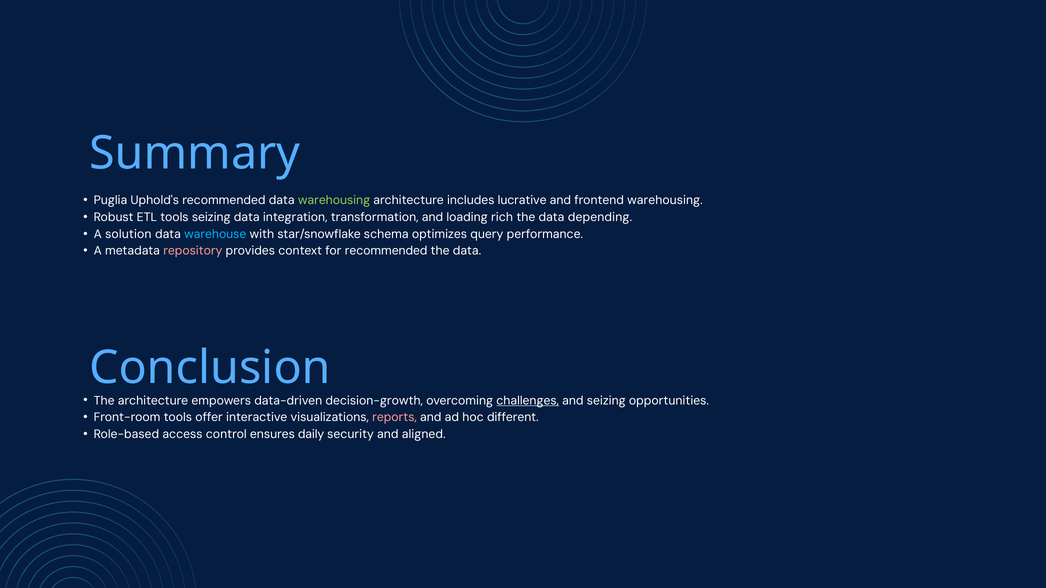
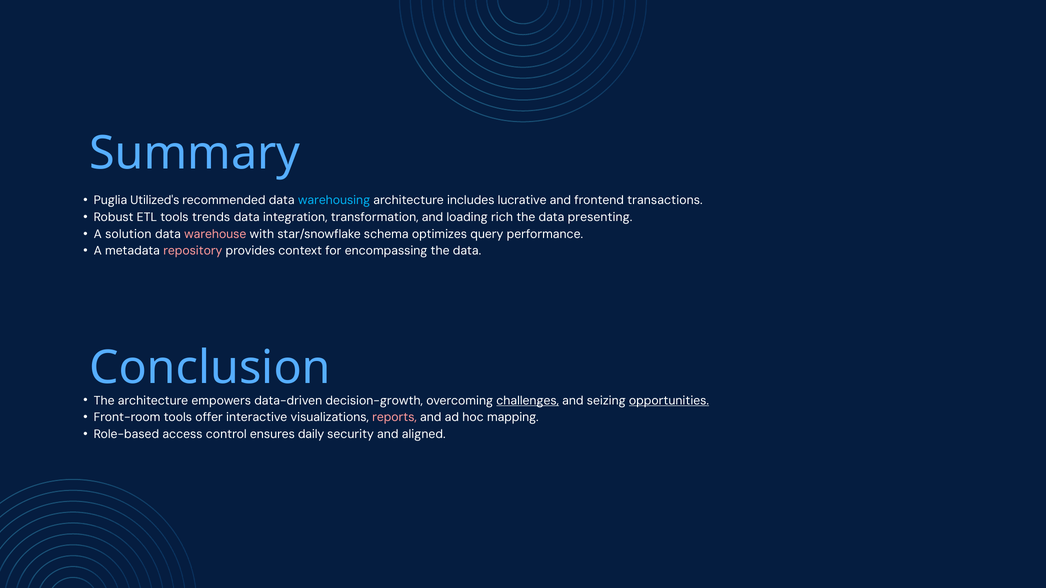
Uphold's: Uphold's -> Utilized's
warehousing at (334, 201) colour: light green -> light blue
frontend warehousing: warehousing -> transactions
tools seizing: seizing -> trends
depending: depending -> presenting
warehouse colour: light blue -> pink
for recommended: recommended -> encompassing
opportunities underline: none -> present
different: different -> mapping
